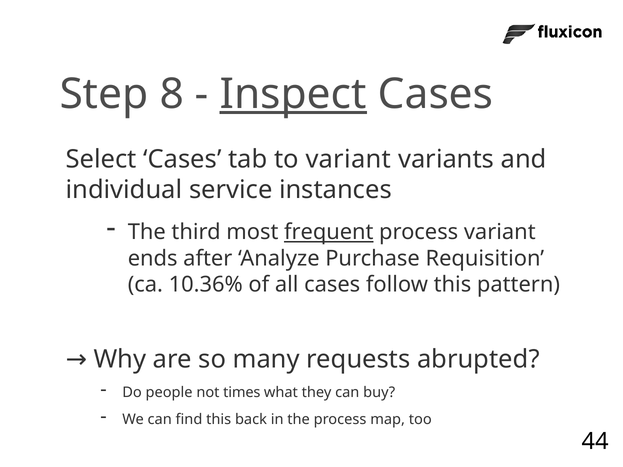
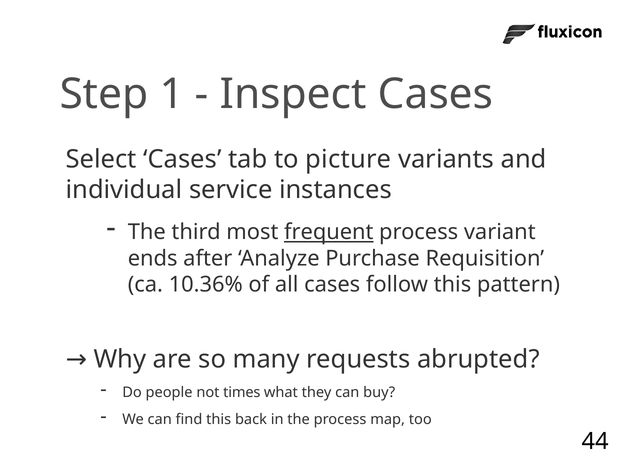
8: 8 -> 1
Inspect underline: present -> none
to variant: variant -> picture
